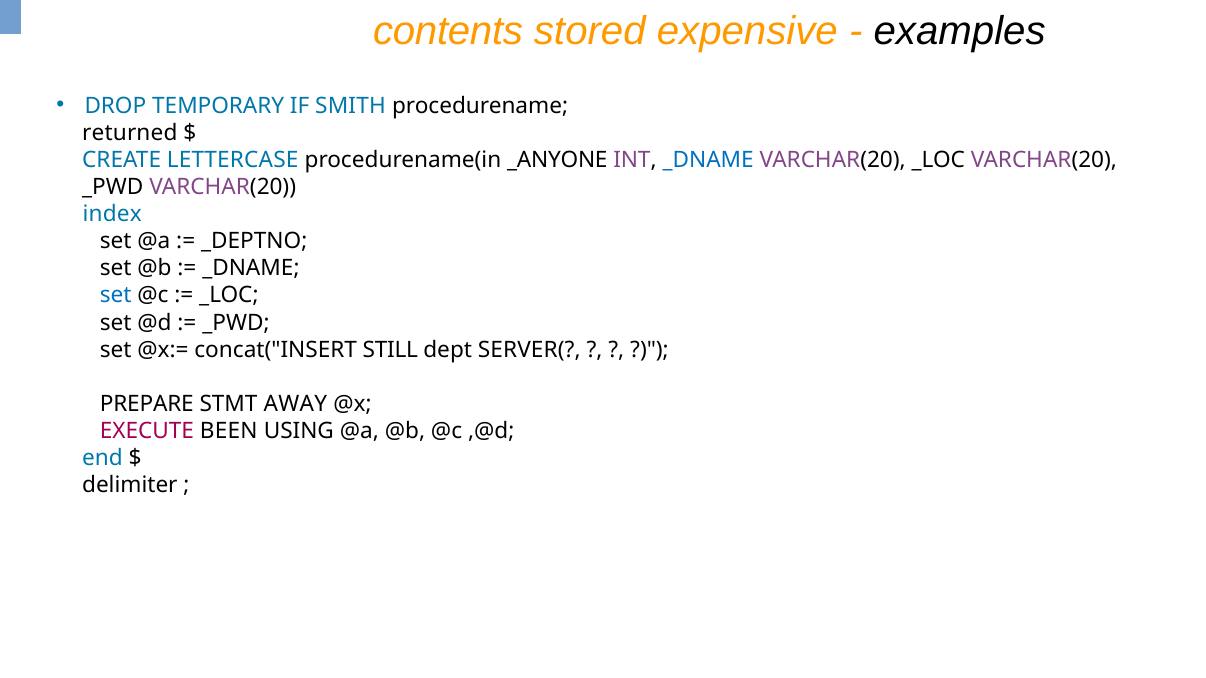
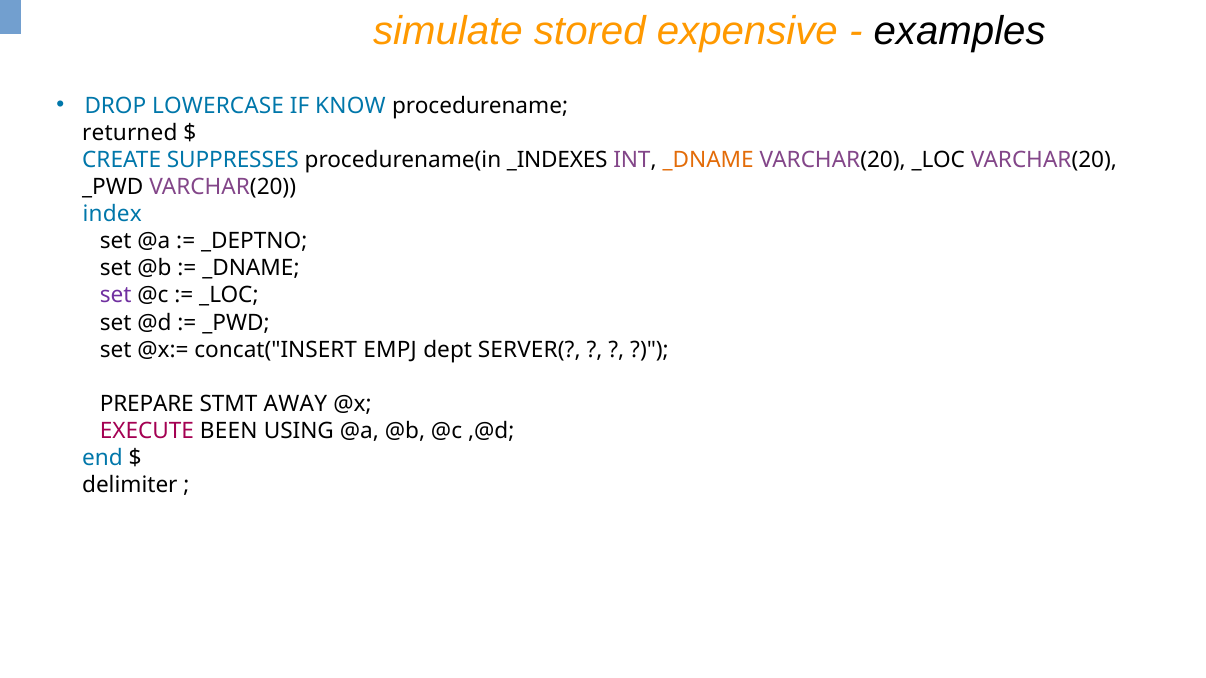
contents: contents -> simulate
TEMPORARY: TEMPORARY -> LOWERCASE
SMITH: SMITH -> KNOW
LETTERCASE: LETTERCASE -> SUPPRESSES
_ANYONE: _ANYONE -> _INDEXES
_DNAME at (708, 160) colour: blue -> orange
set at (116, 296) colour: blue -> purple
STILL: STILL -> EMPJ
